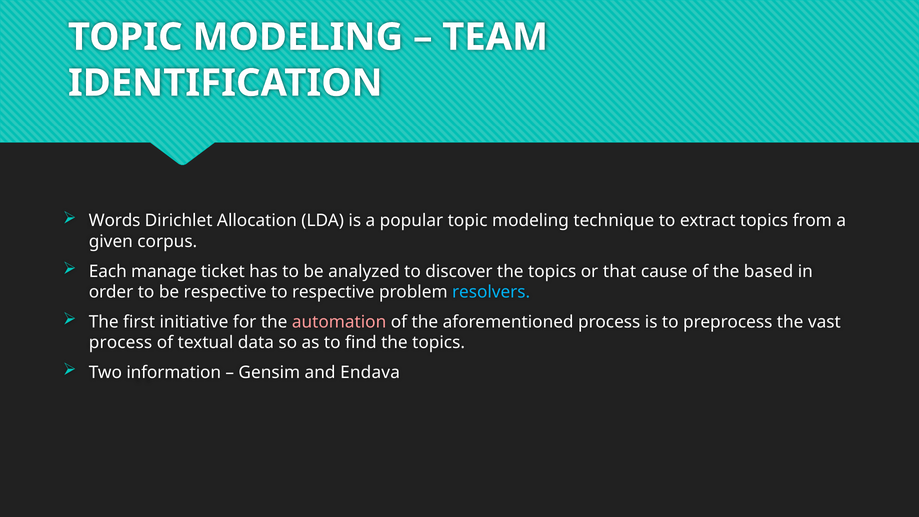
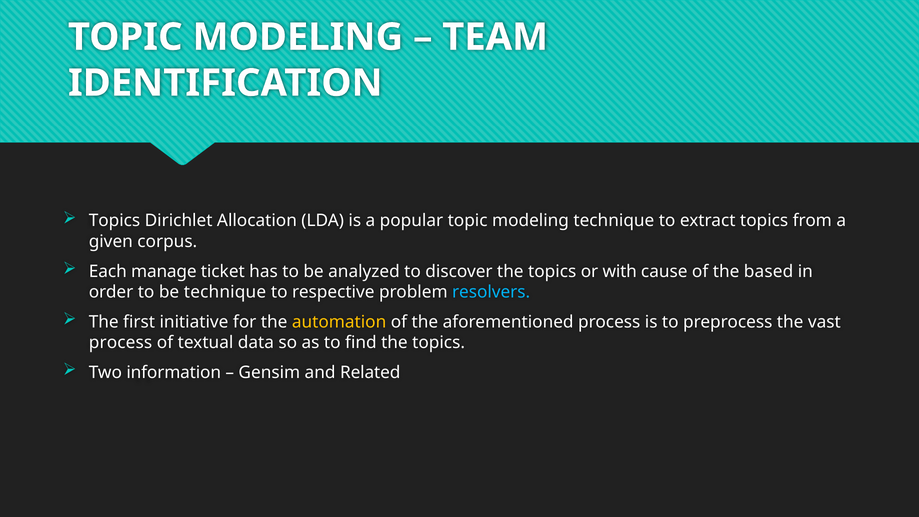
Words at (115, 221): Words -> Topics
that: that -> with
be respective: respective -> technique
automation colour: pink -> yellow
Endava: Endava -> Related
